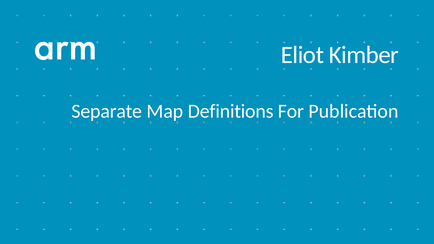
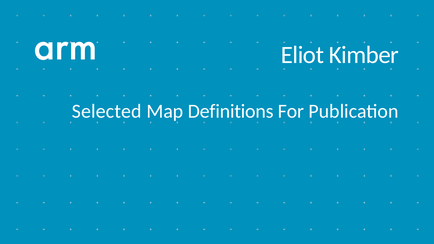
Separate: Separate -> Selected
